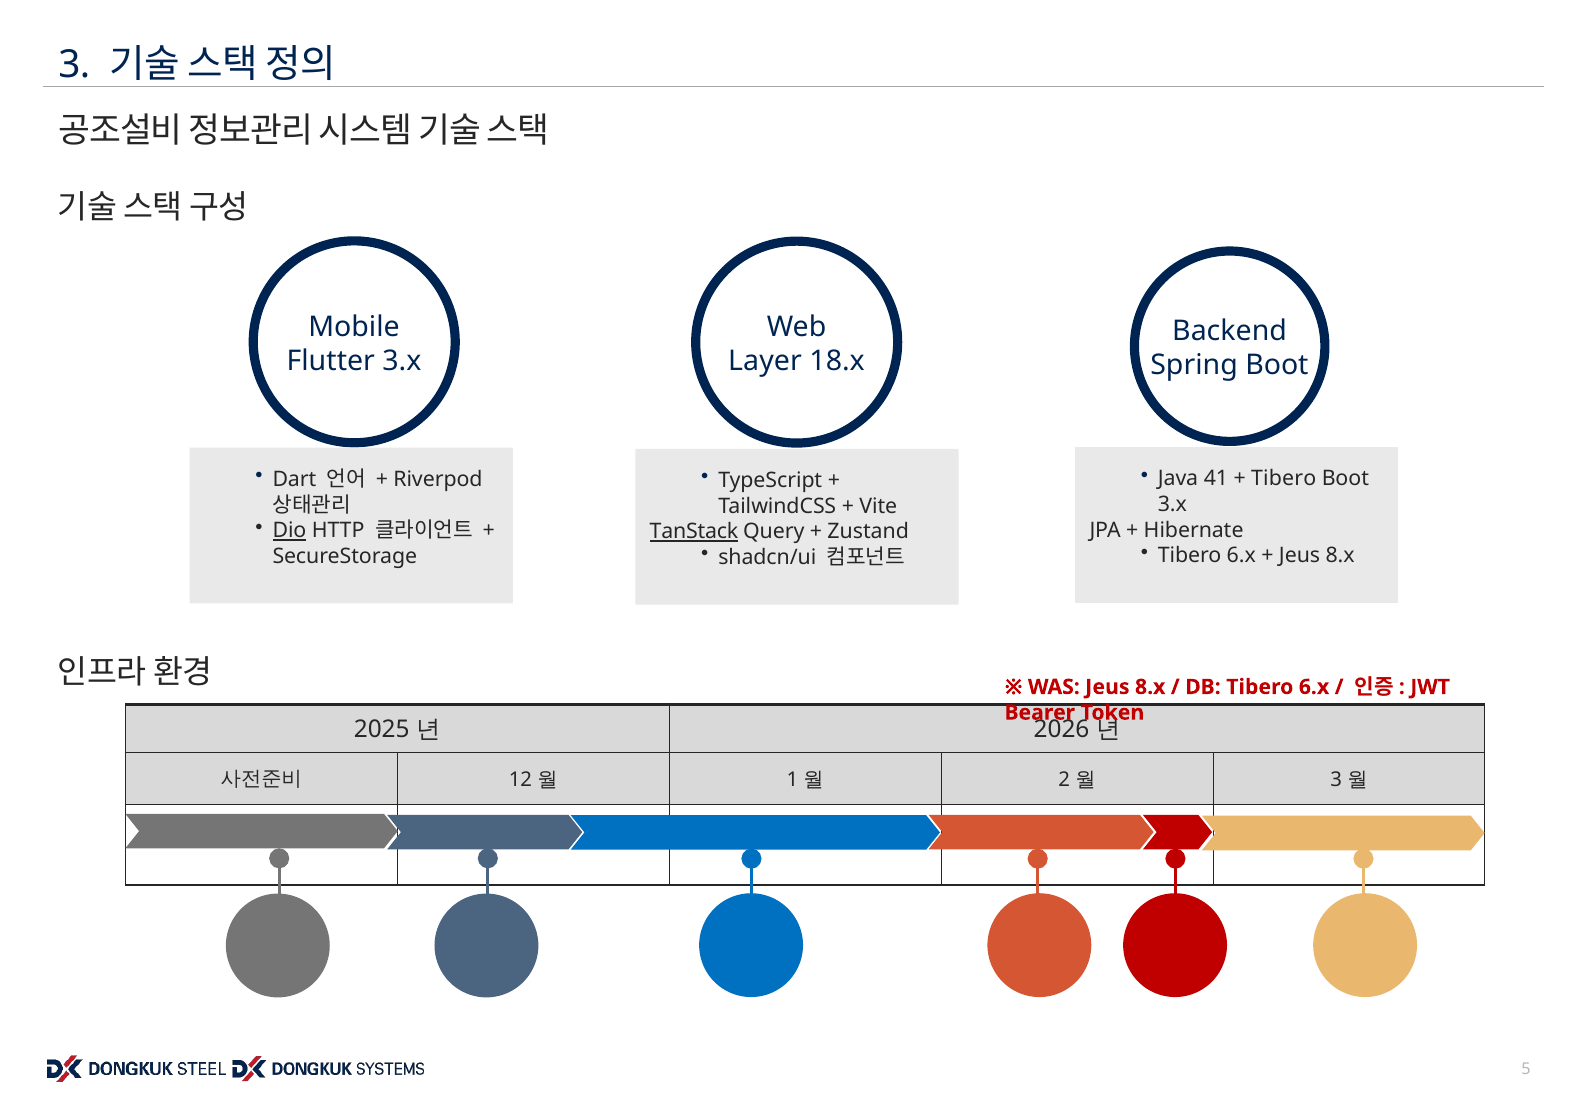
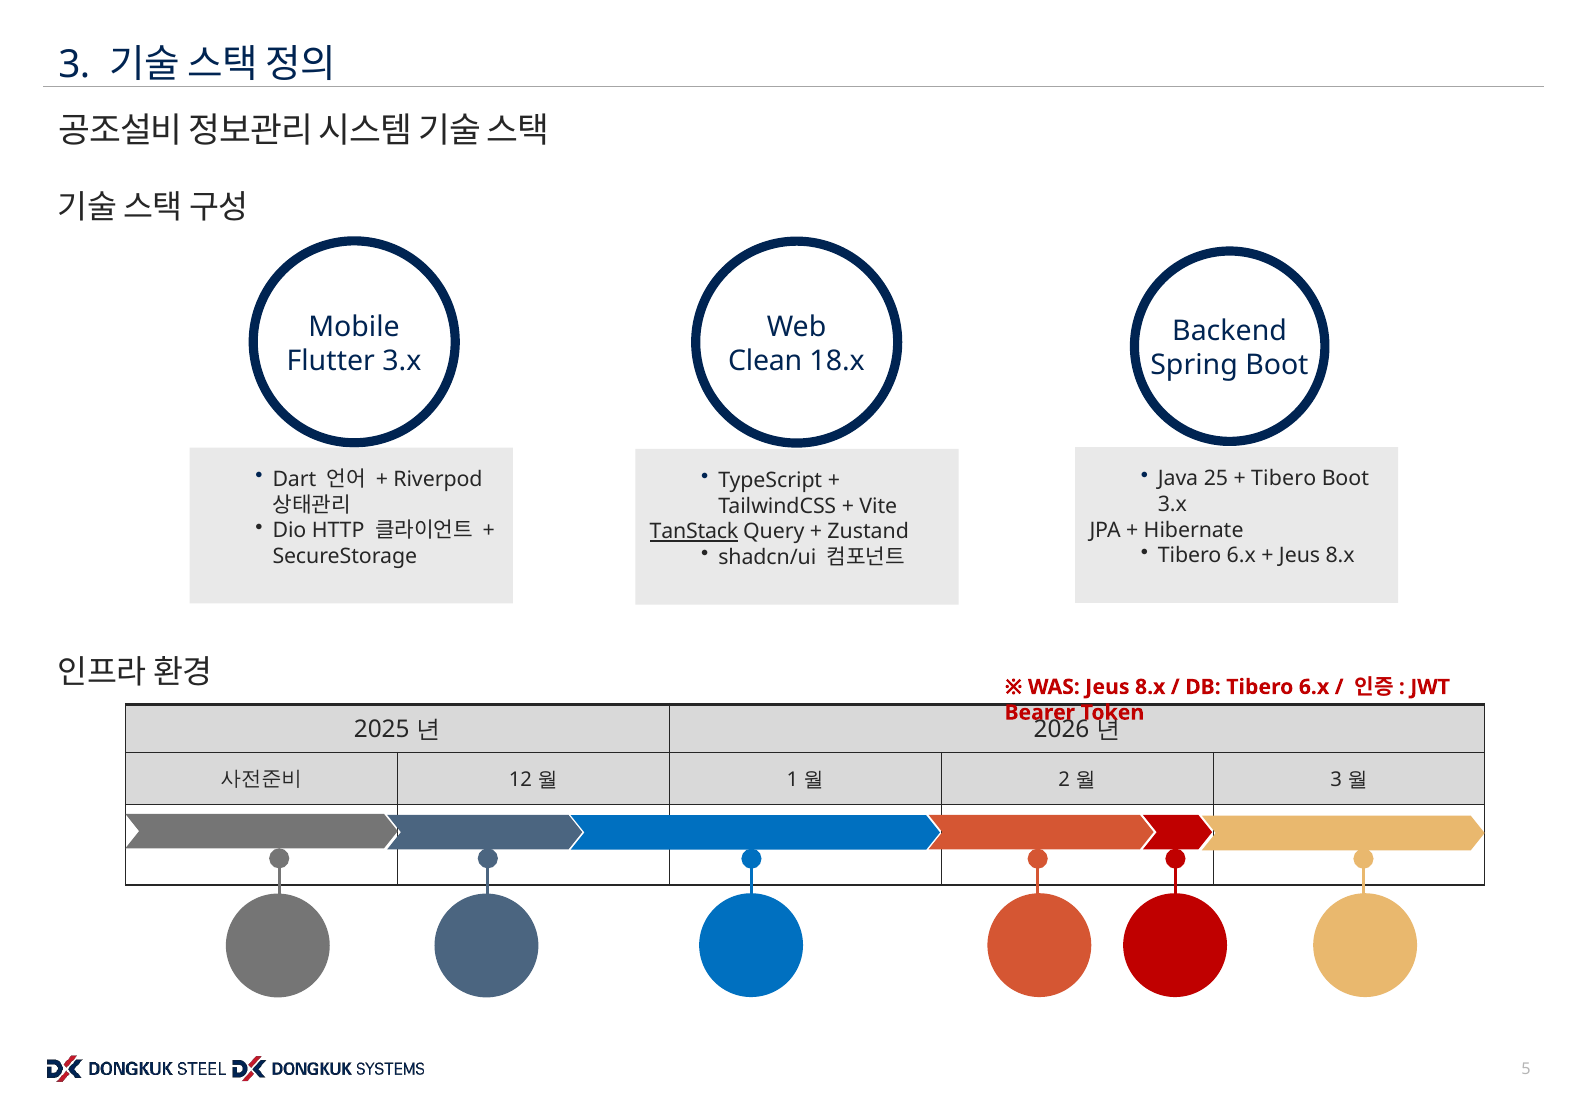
Layer: Layer -> Clean
41: 41 -> 25
Dio underline: present -> none
